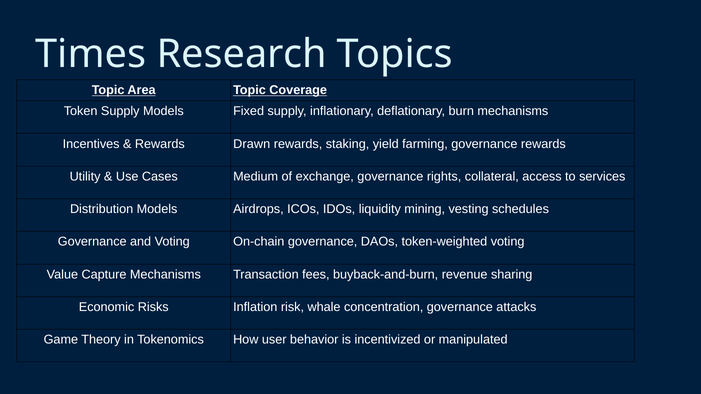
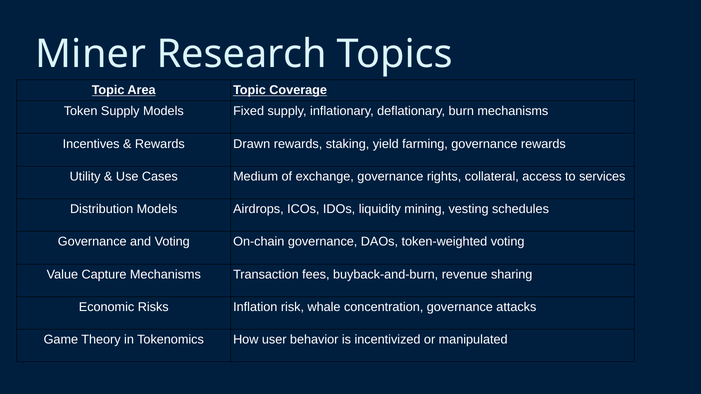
Times: Times -> Miner
